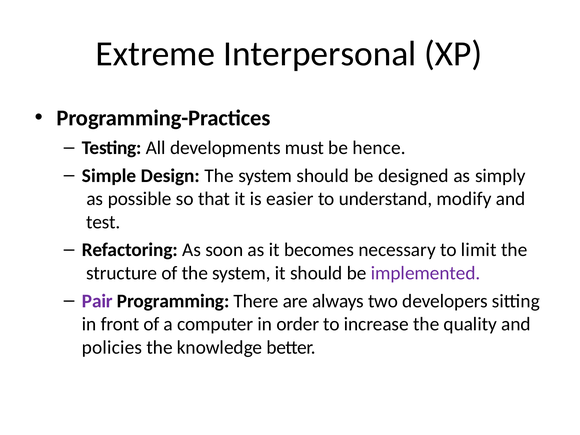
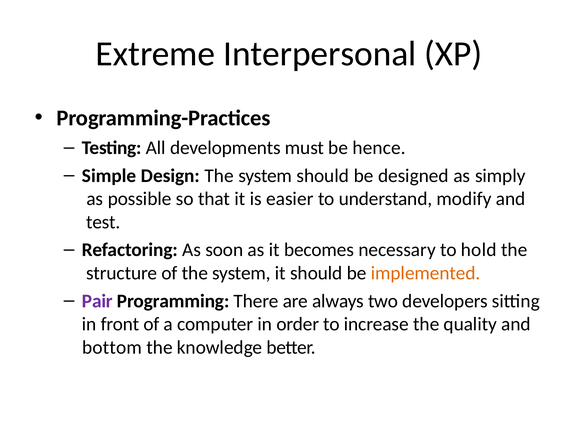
limit: limit -> hold
implemented colour: purple -> orange
policies: policies -> bottom
